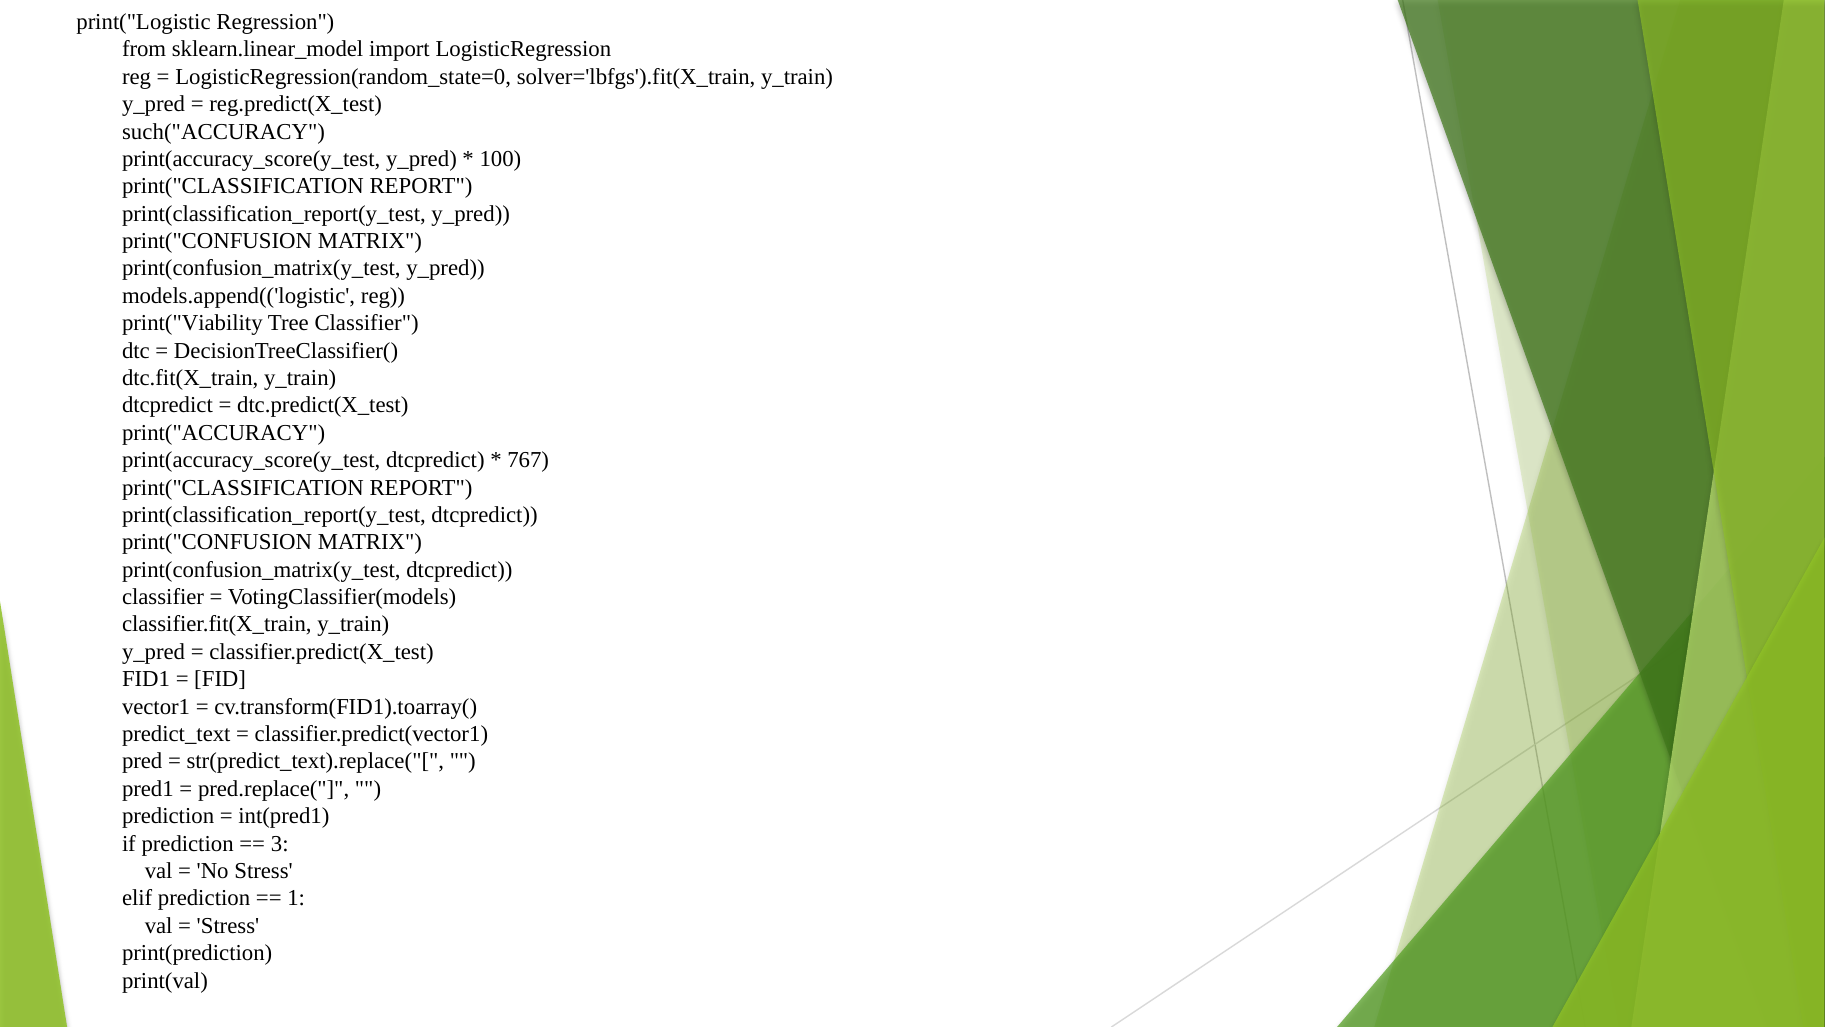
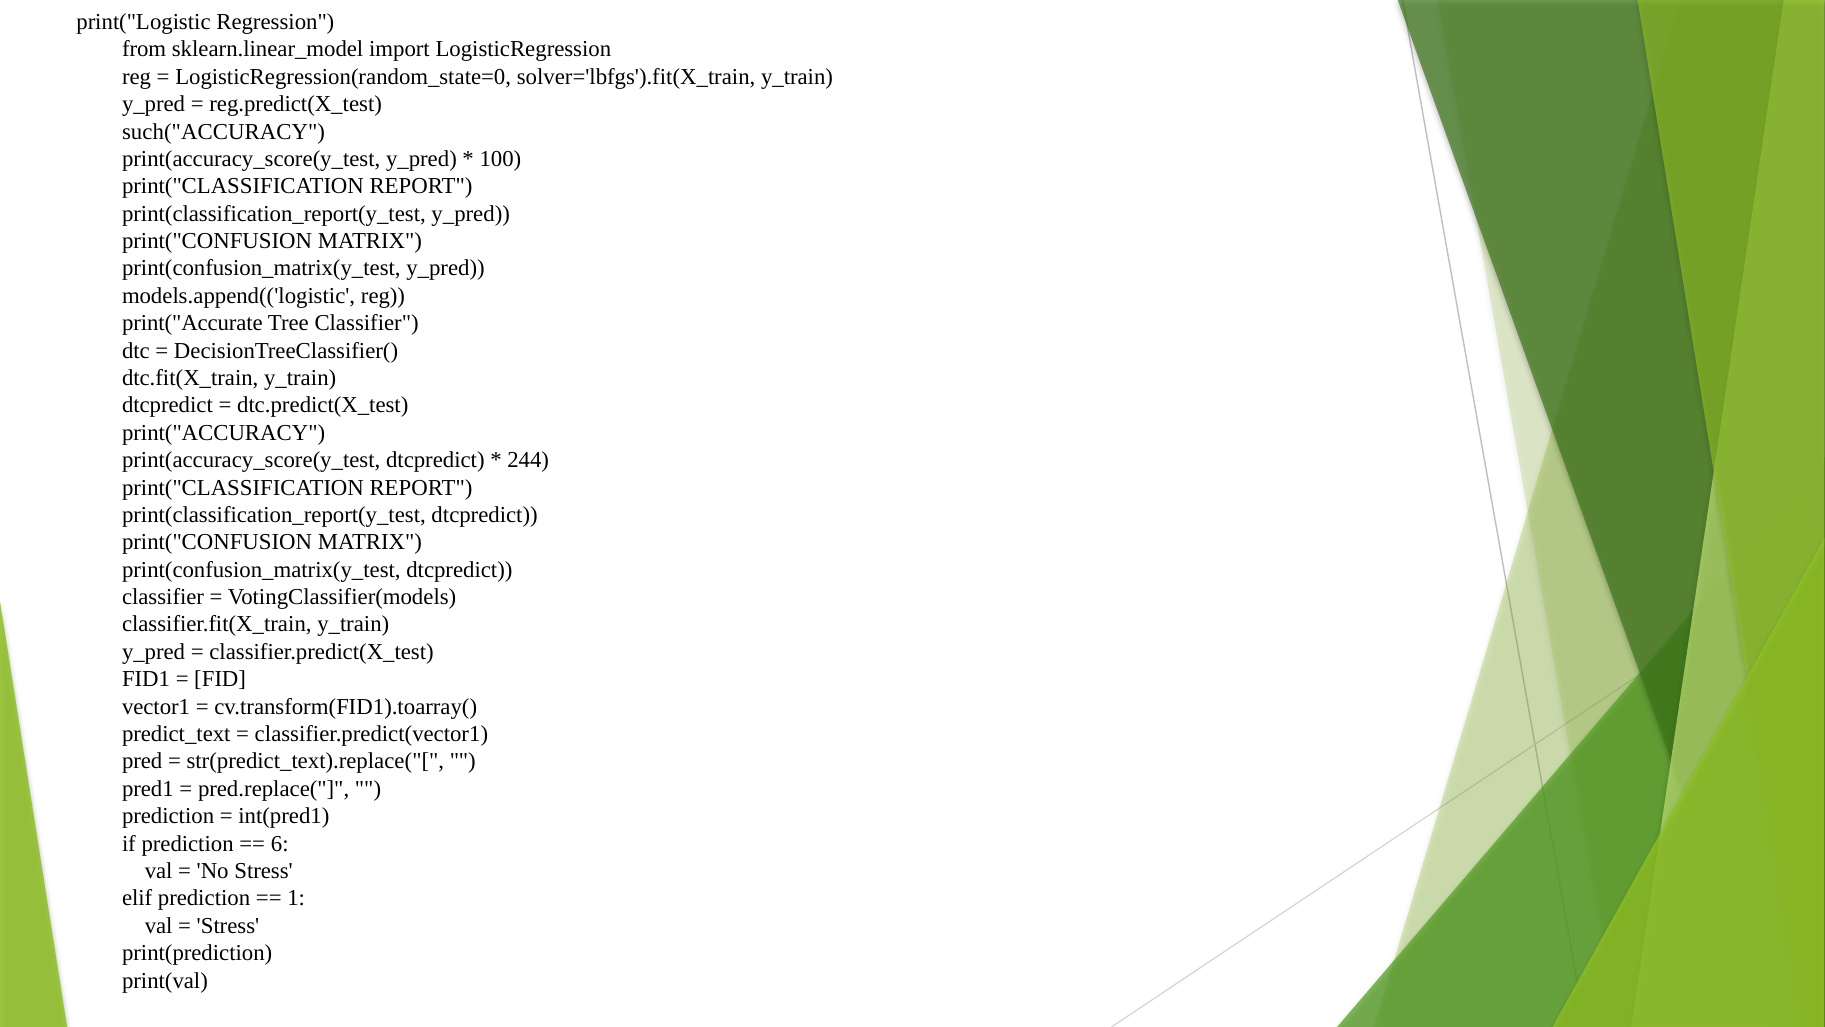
print("Viability: print("Viability -> print("Accurate
767: 767 -> 244
3: 3 -> 6
